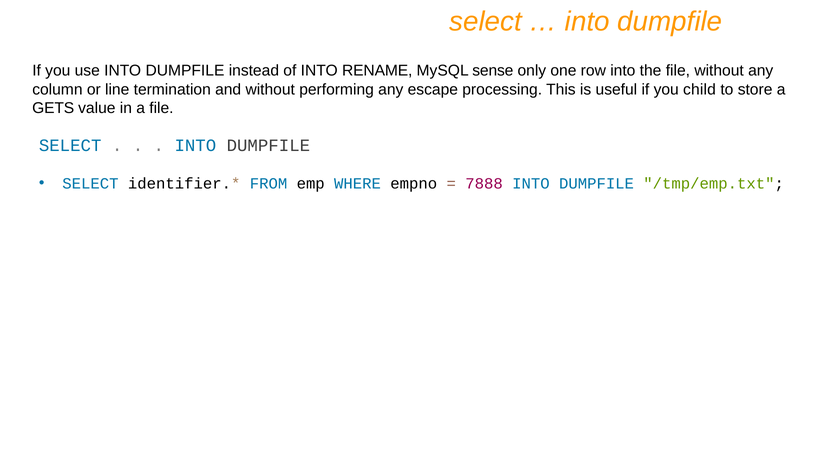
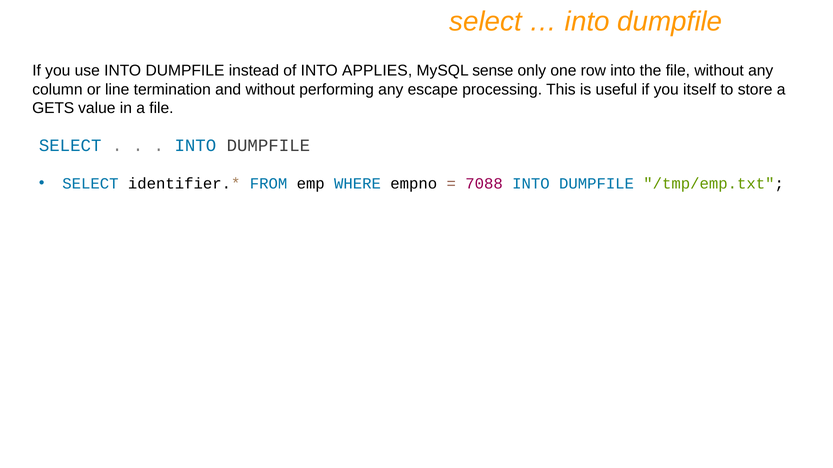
RENAME: RENAME -> APPLIES
child: child -> itself
7888: 7888 -> 7088
